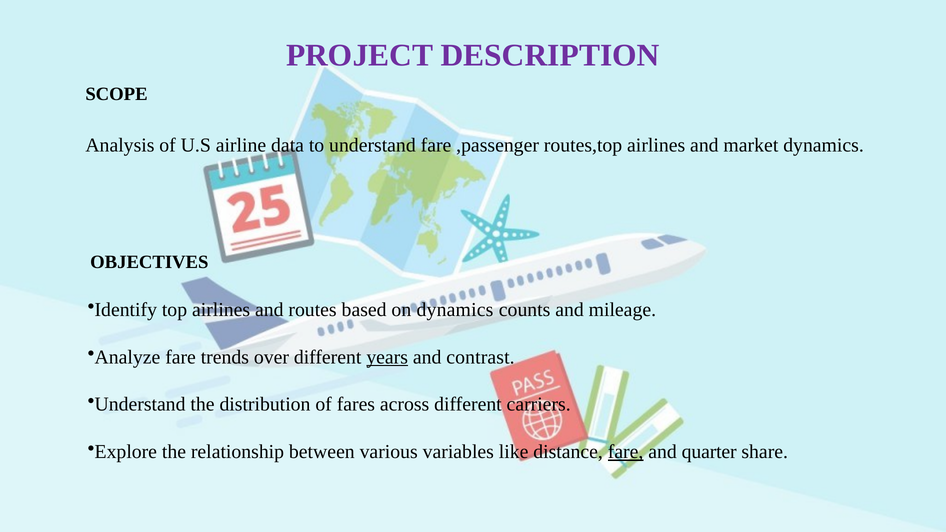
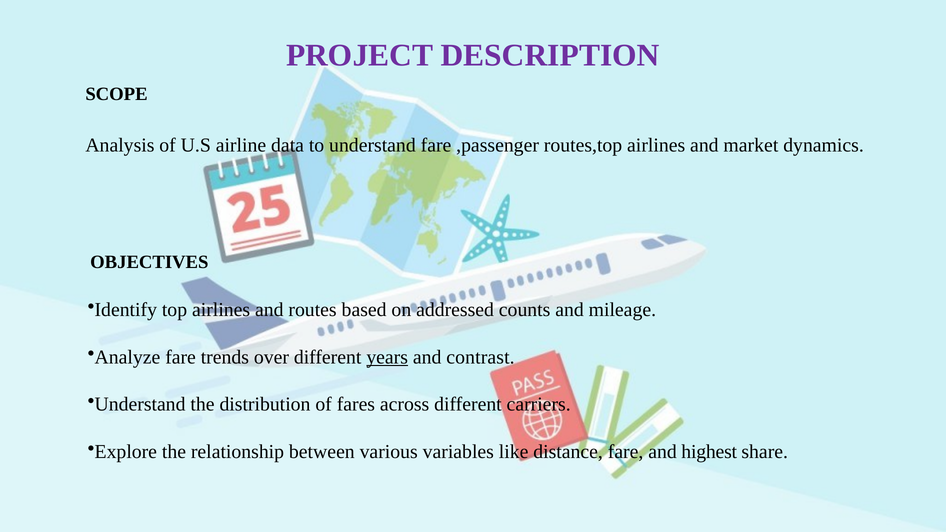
on dynamics: dynamics -> addressed
fare at (626, 452) underline: present -> none
quarter: quarter -> highest
